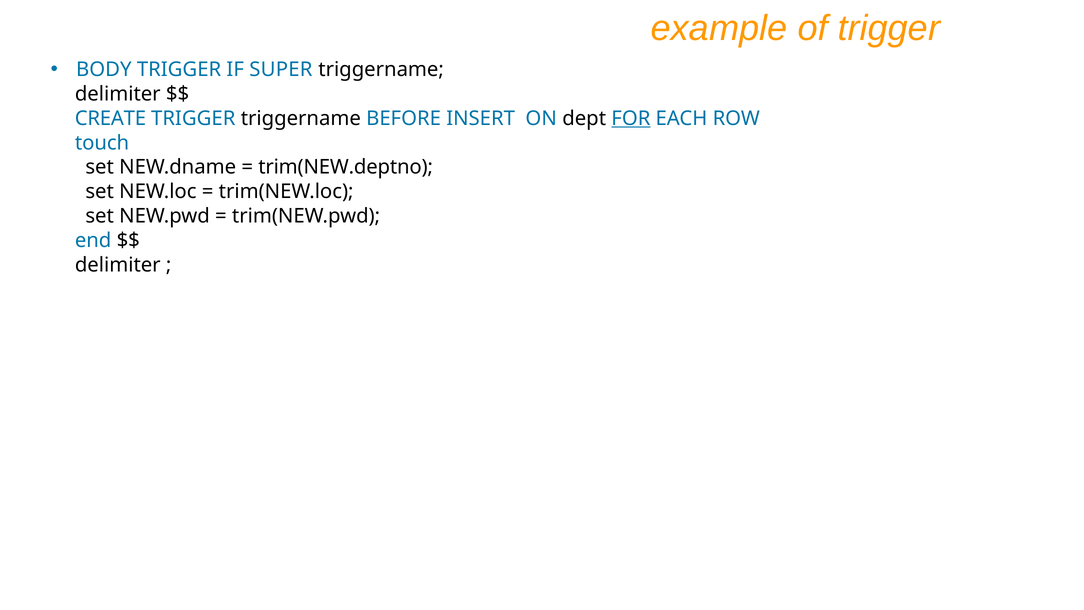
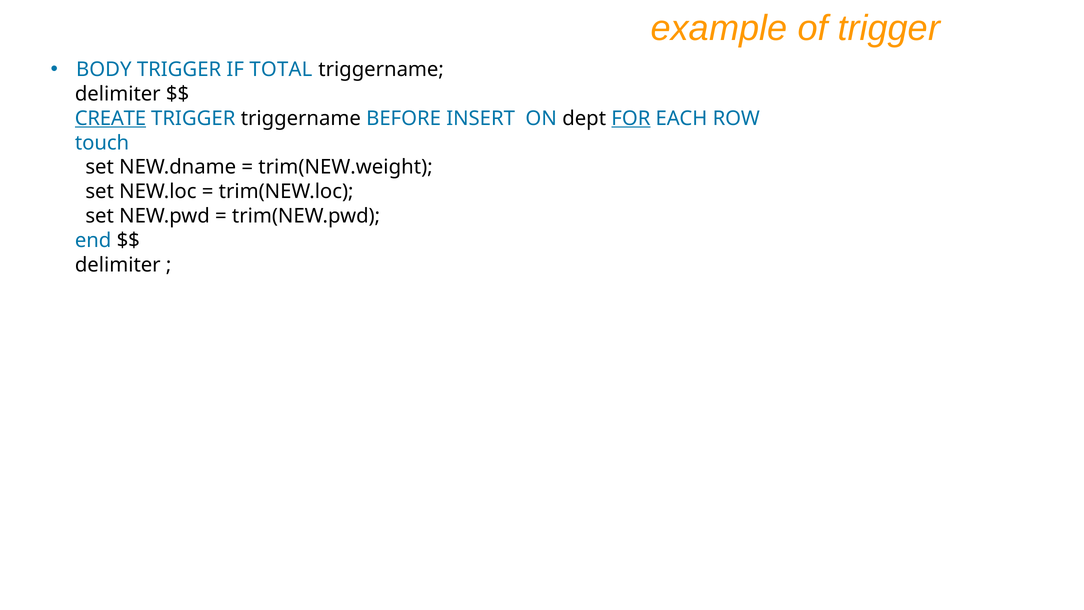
SUPER: SUPER -> TOTAL
CREATE underline: none -> present
trim(NEW.deptno: trim(NEW.deptno -> trim(NEW.weight
